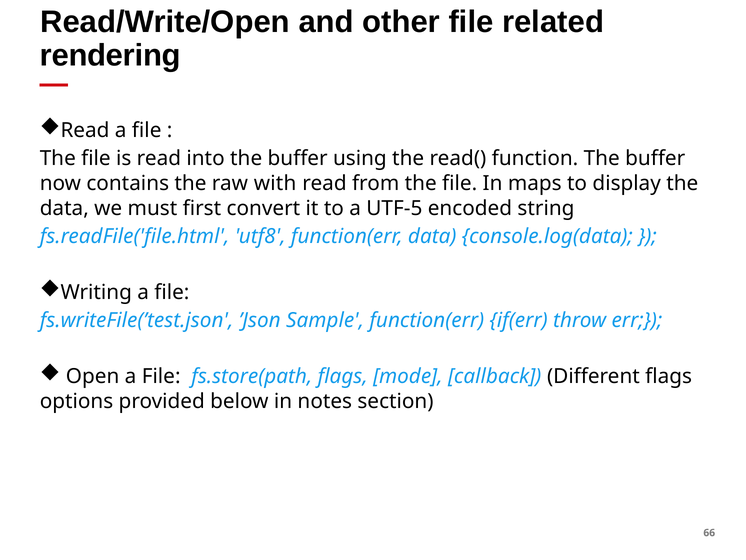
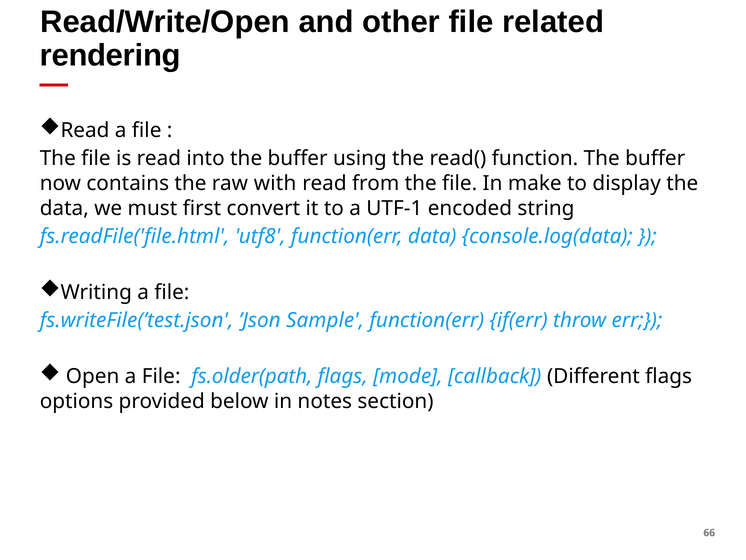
maps: maps -> make
UTF-5: UTF-5 -> UTF-1
fs.store(path: fs.store(path -> fs.older(path
